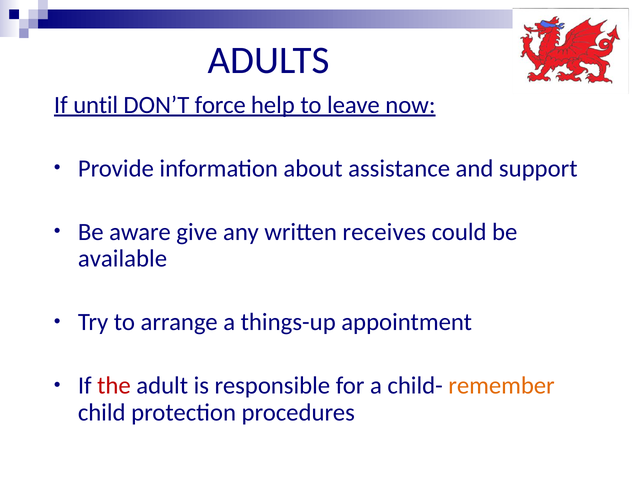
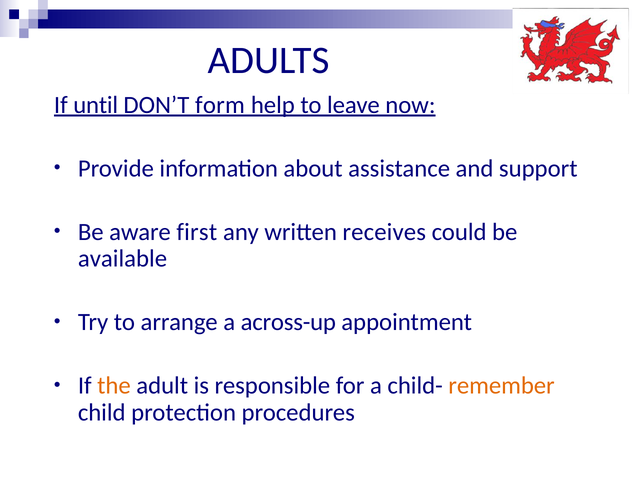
force: force -> form
give: give -> first
things-up: things-up -> across-up
the colour: red -> orange
